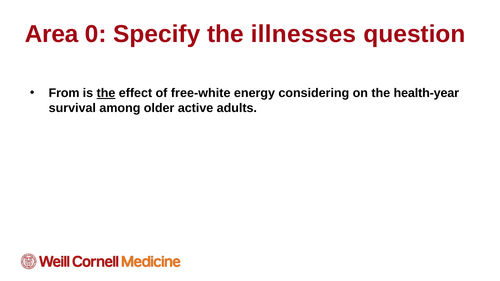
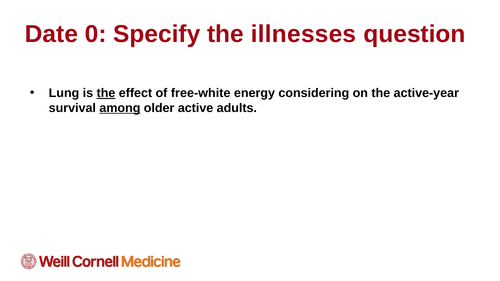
Area: Area -> Date
From: From -> Lung
health-year: health-year -> active-year
among underline: none -> present
